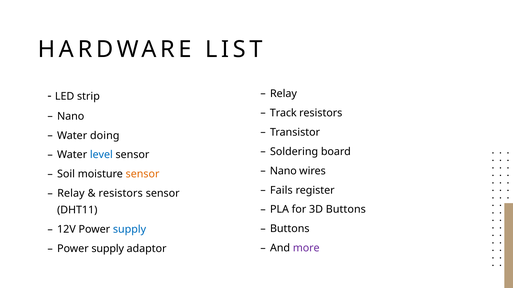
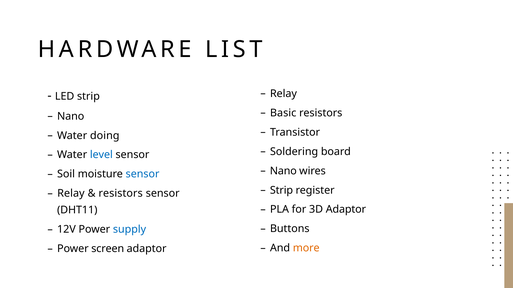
Track: Track -> Basic
sensor at (143, 174) colour: orange -> blue
Fails at (281, 191): Fails -> Strip
3D Buttons: Buttons -> Adaptor
more colour: purple -> orange
supply at (108, 249): supply -> screen
